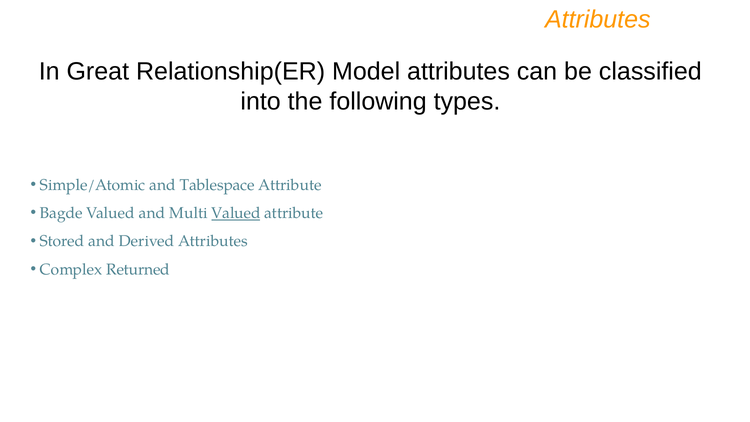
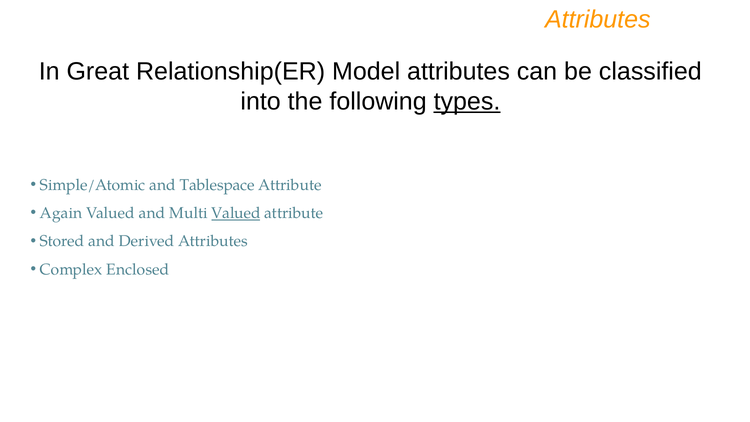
types underline: none -> present
Bagde: Bagde -> Again
Returned: Returned -> Enclosed
